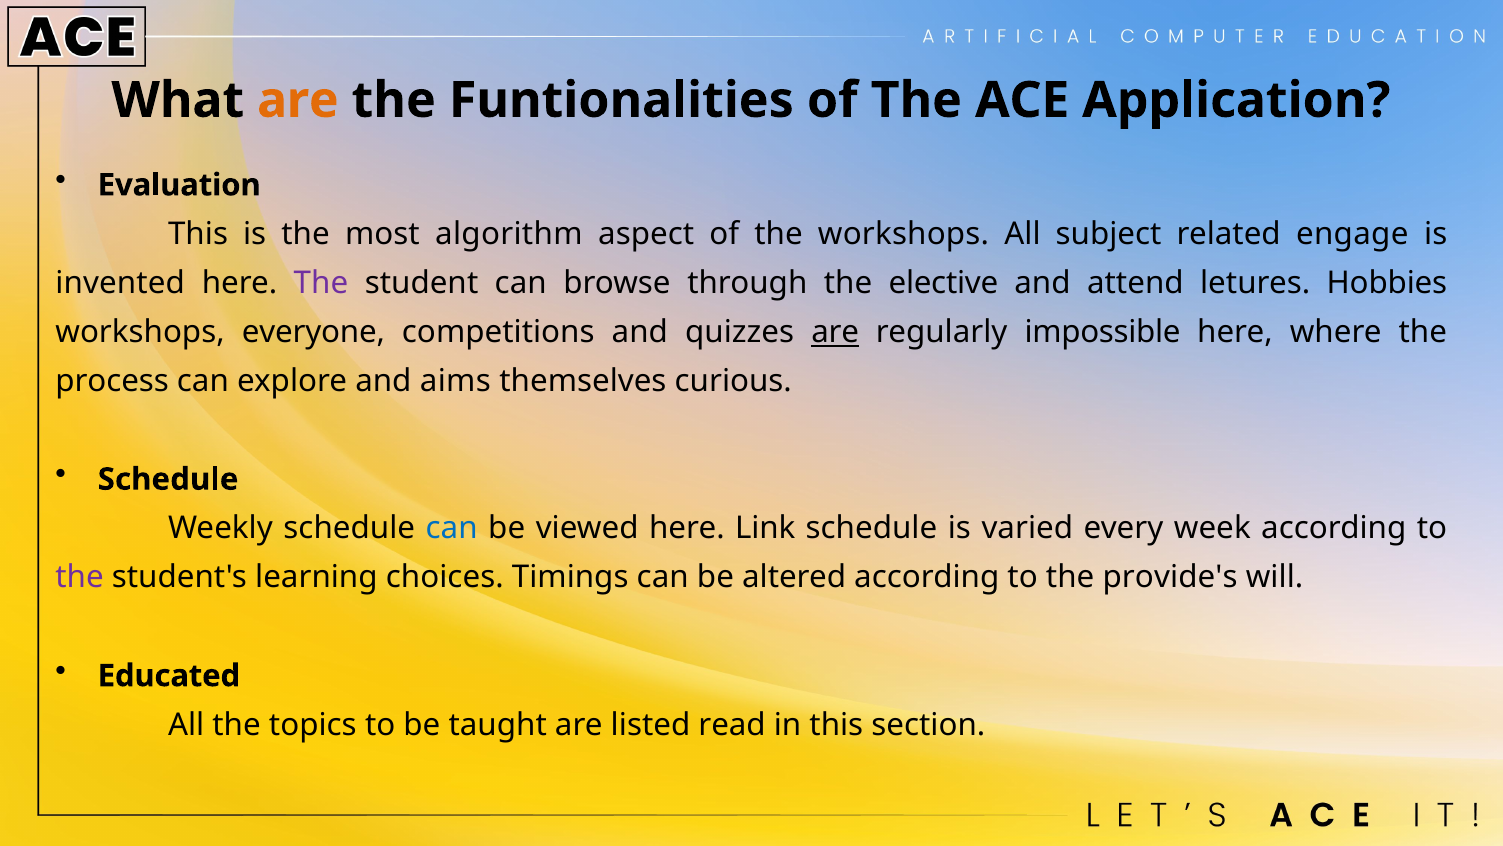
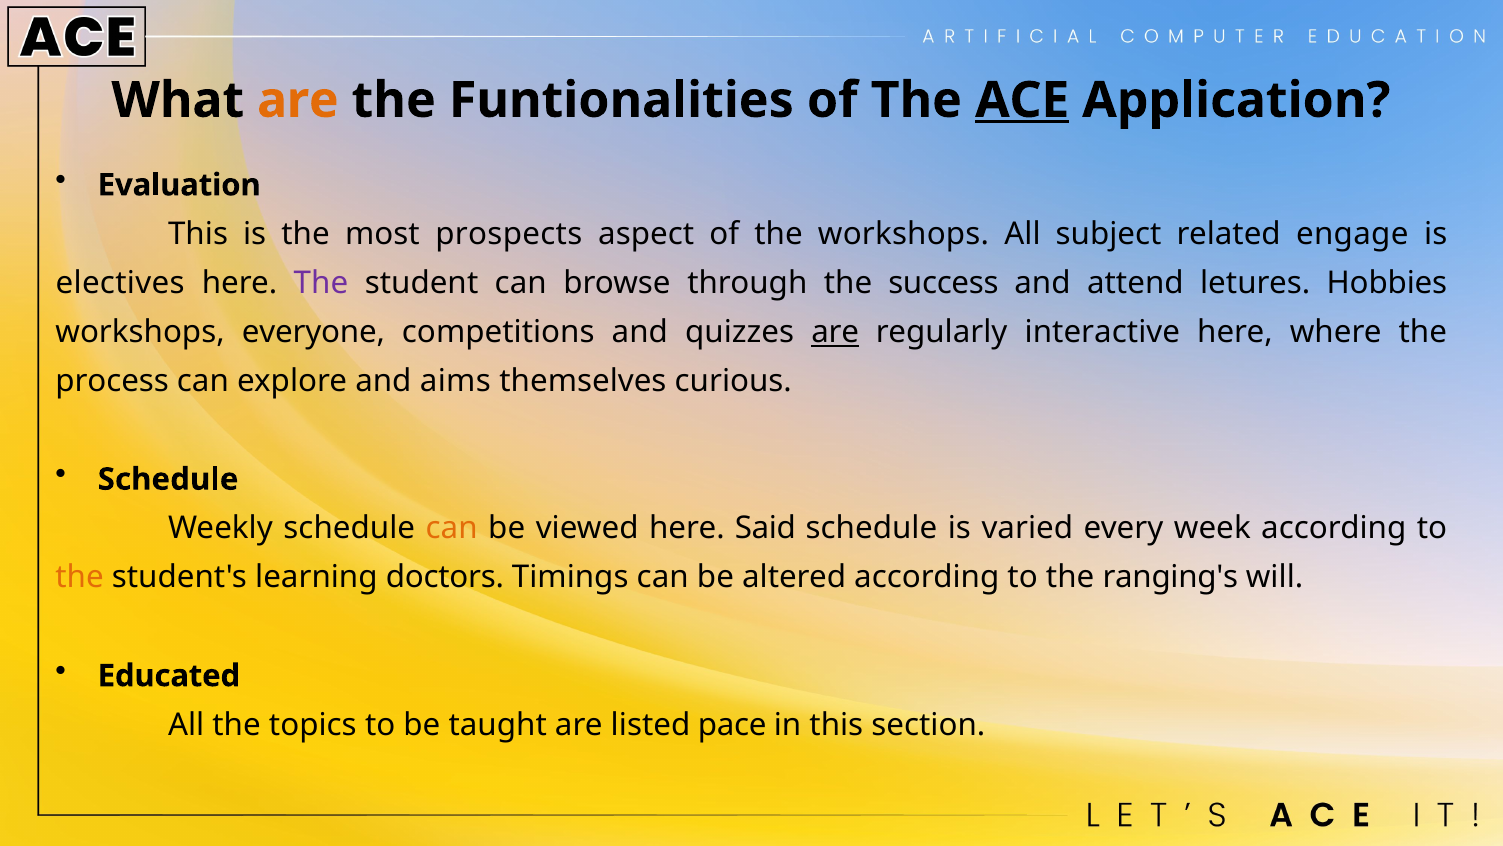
ACE underline: none -> present
algorithm: algorithm -> prospects
invented: invented -> electives
elective: elective -> success
impossible: impossible -> interactive
can at (452, 528) colour: blue -> orange
Link: Link -> Said
the at (80, 577) colour: purple -> orange
choices: choices -> doctors
provide's: provide's -> ranging's
read: read -> pace
